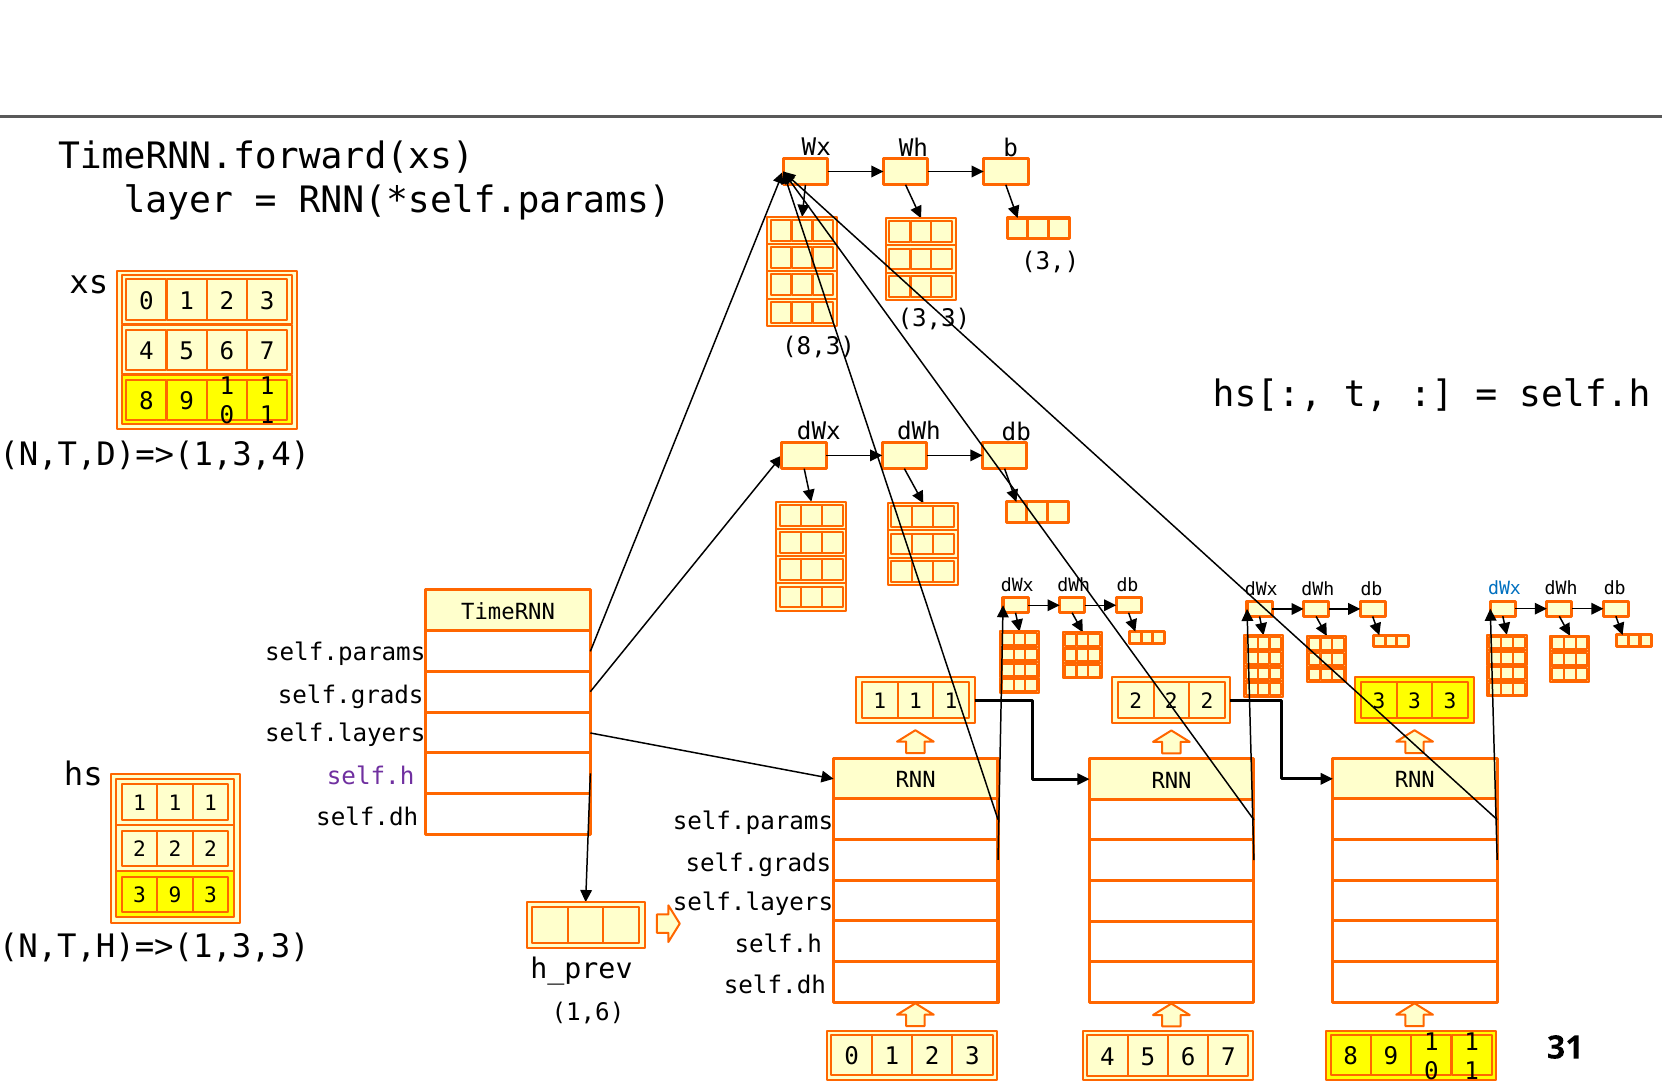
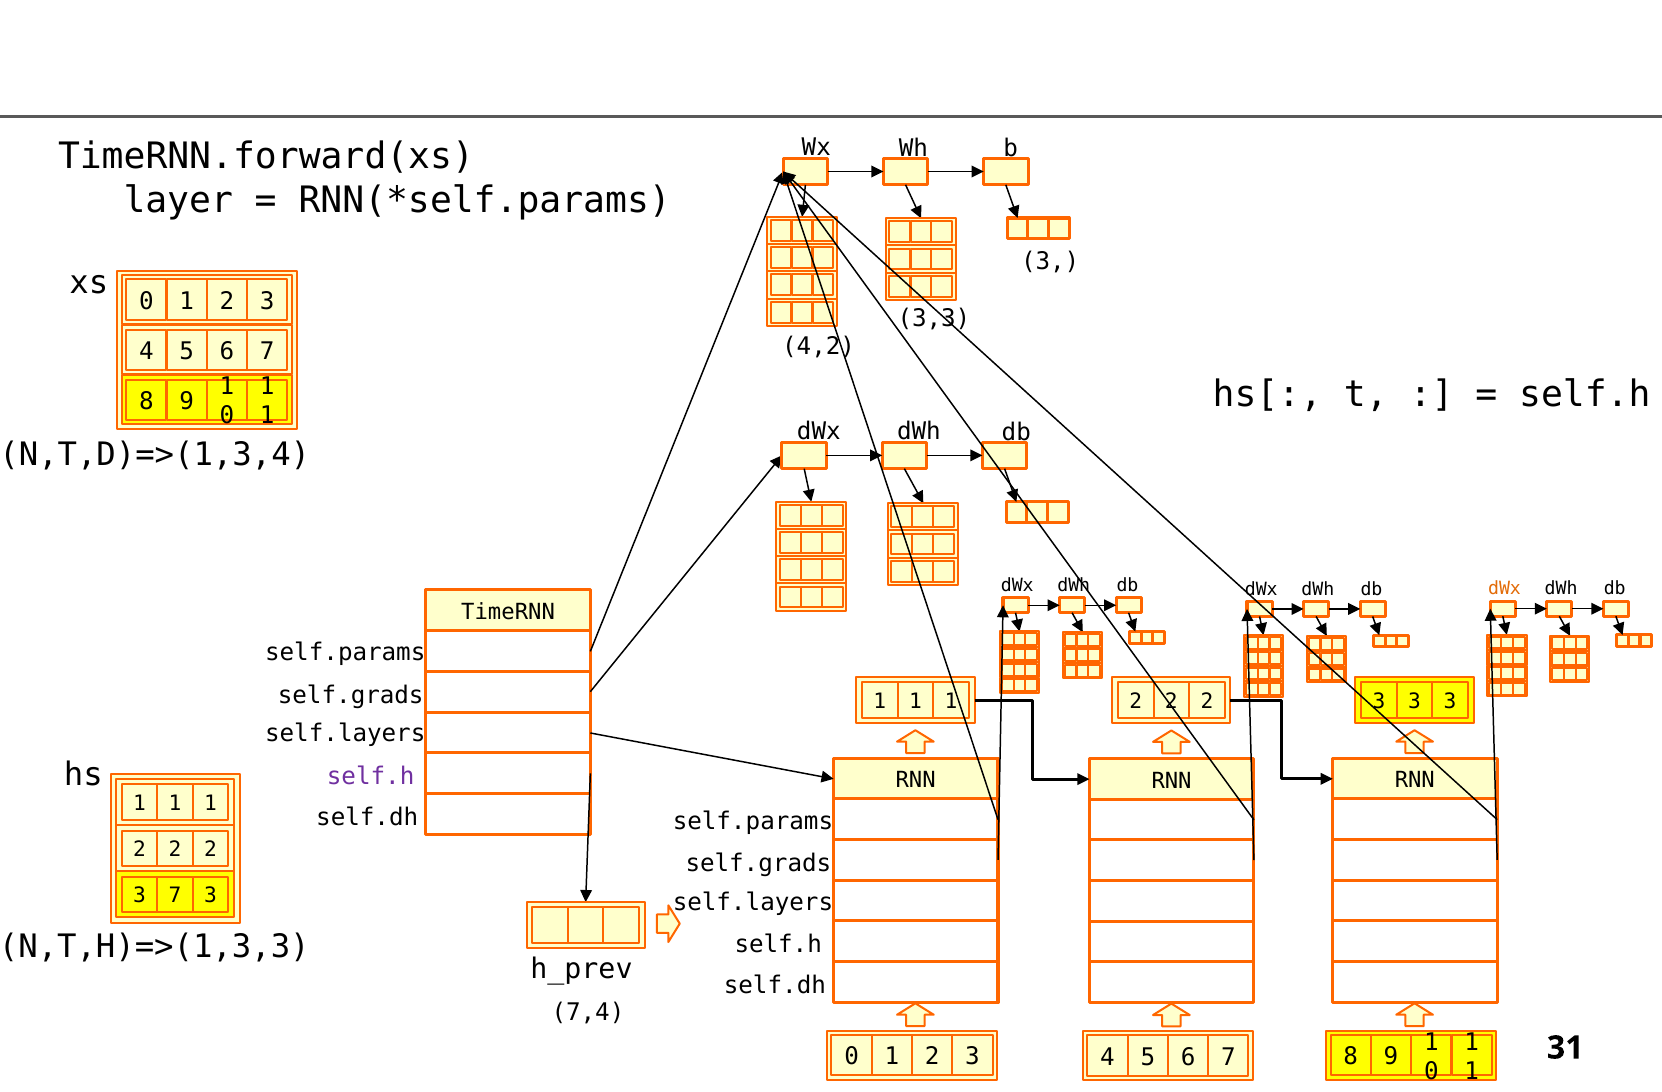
8,3: 8,3 -> 4,2
dWx at (1505, 589) colour: blue -> orange
3 9: 9 -> 7
1,6: 1,6 -> 7,4
